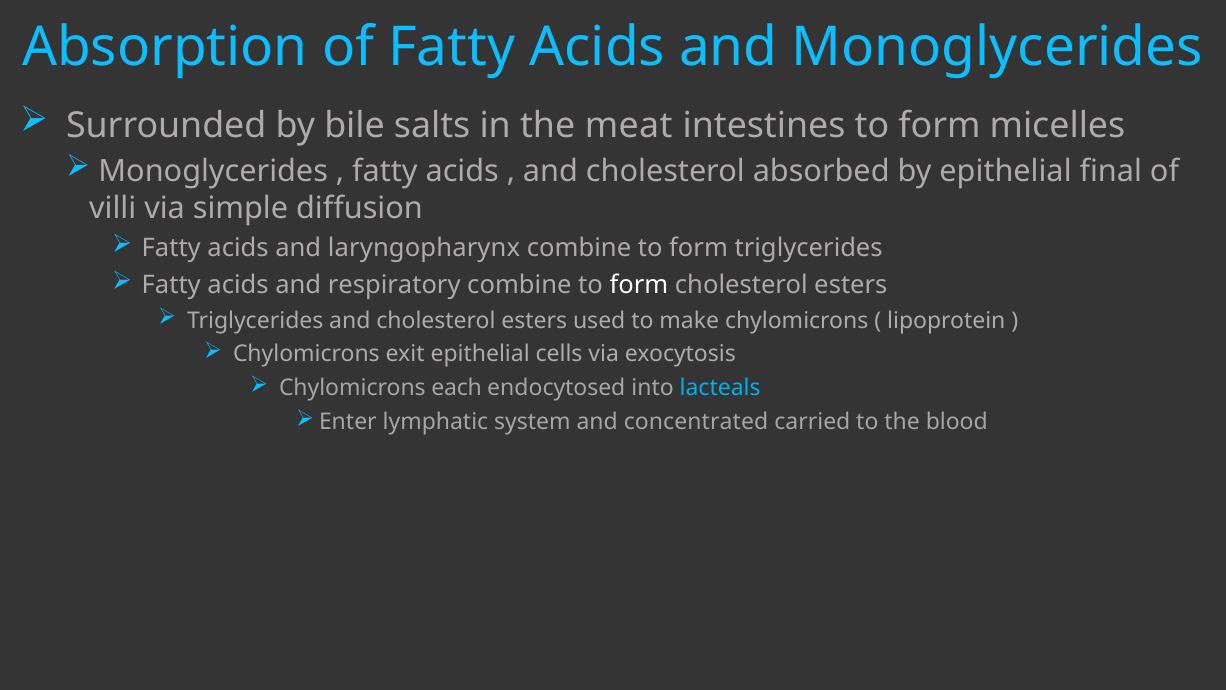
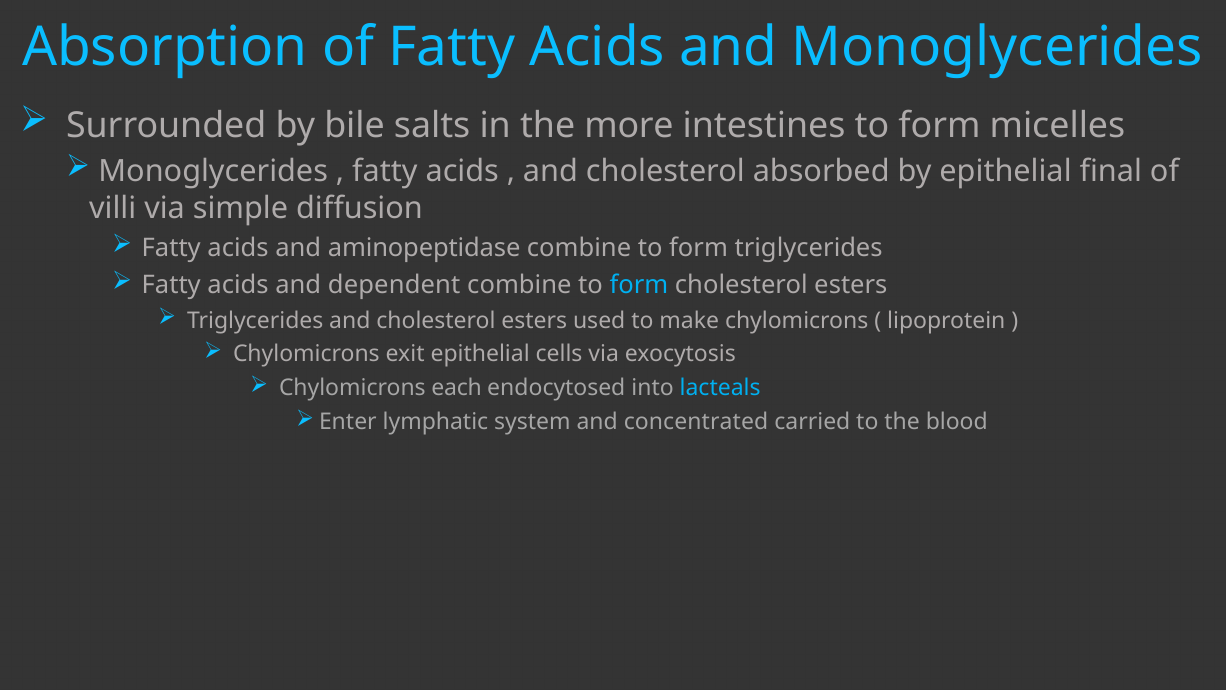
meat: meat -> more
laryngopharynx: laryngopharynx -> aminopeptidase
respiratory: respiratory -> dependent
form at (639, 285) colour: white -> light blue
